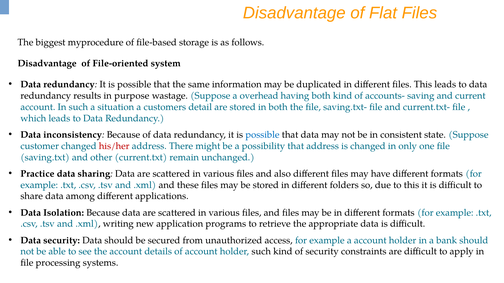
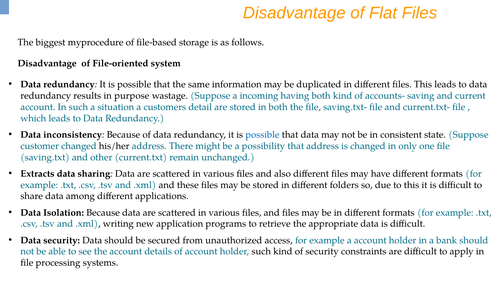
overhead: overhead -> incoming
his/her colour: red -> black
Practice: Practice -> Extracts
